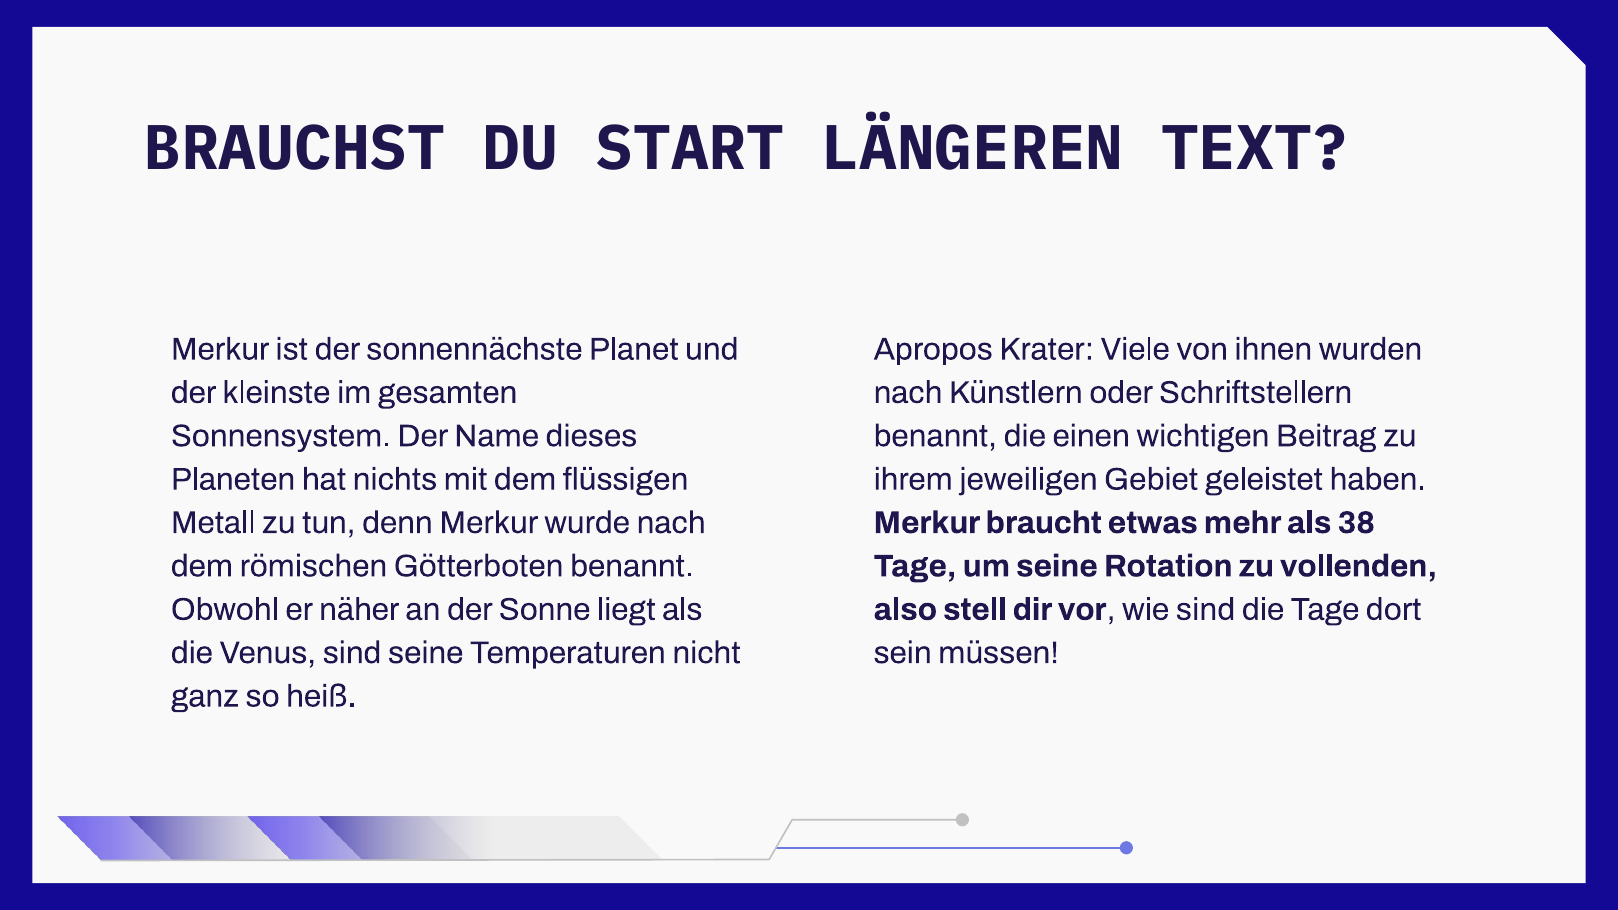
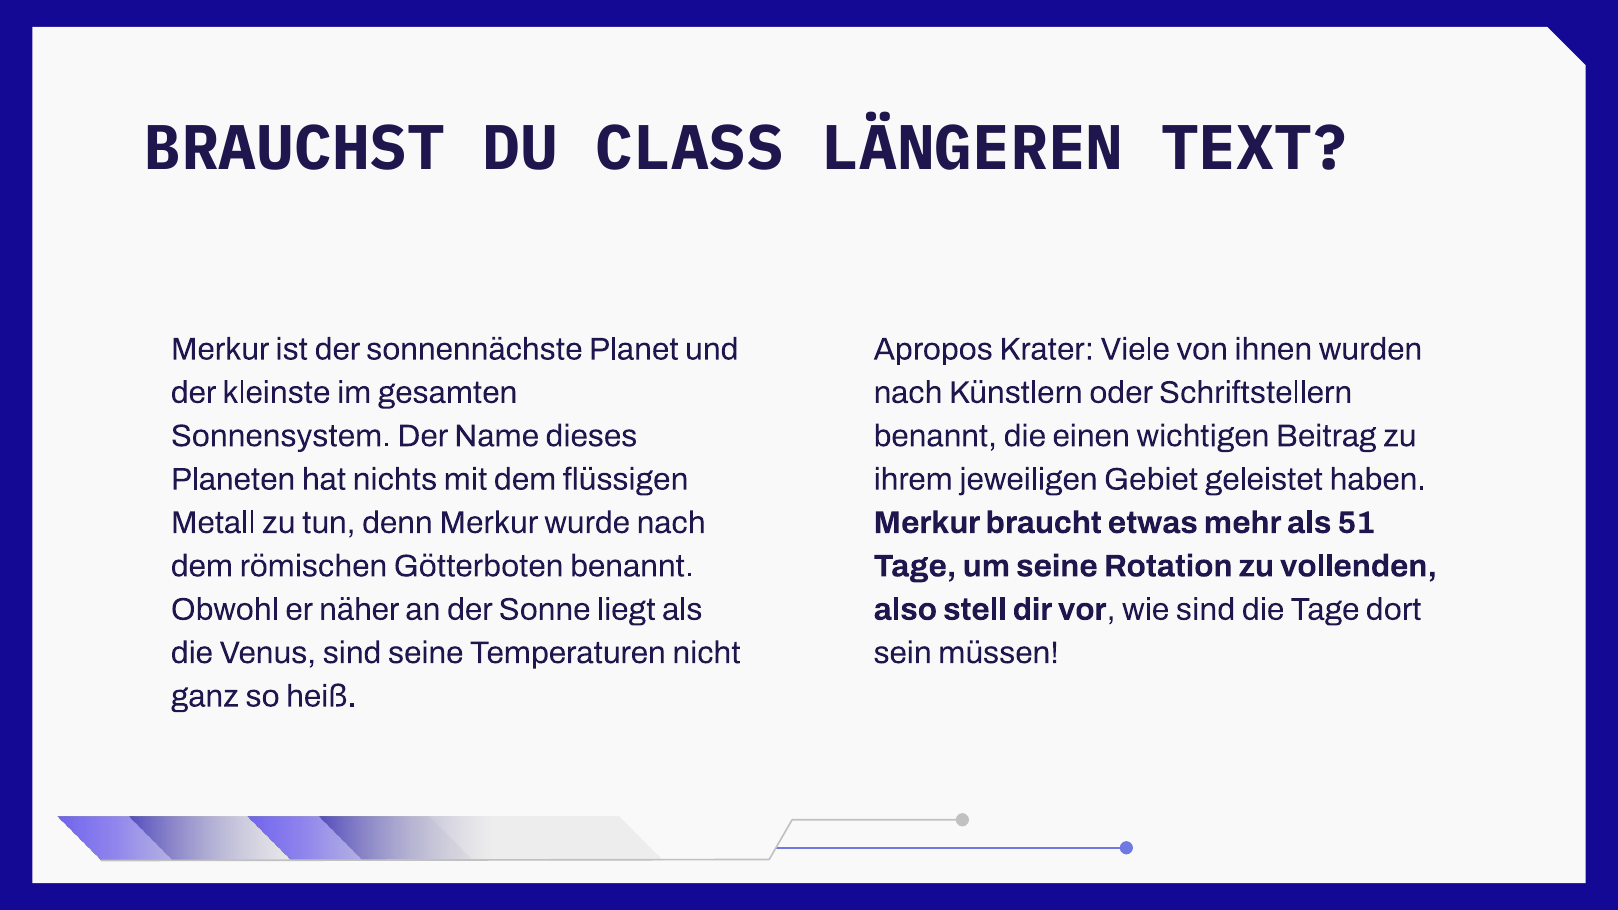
START: START -> CLASS
38: 38 -> 51
